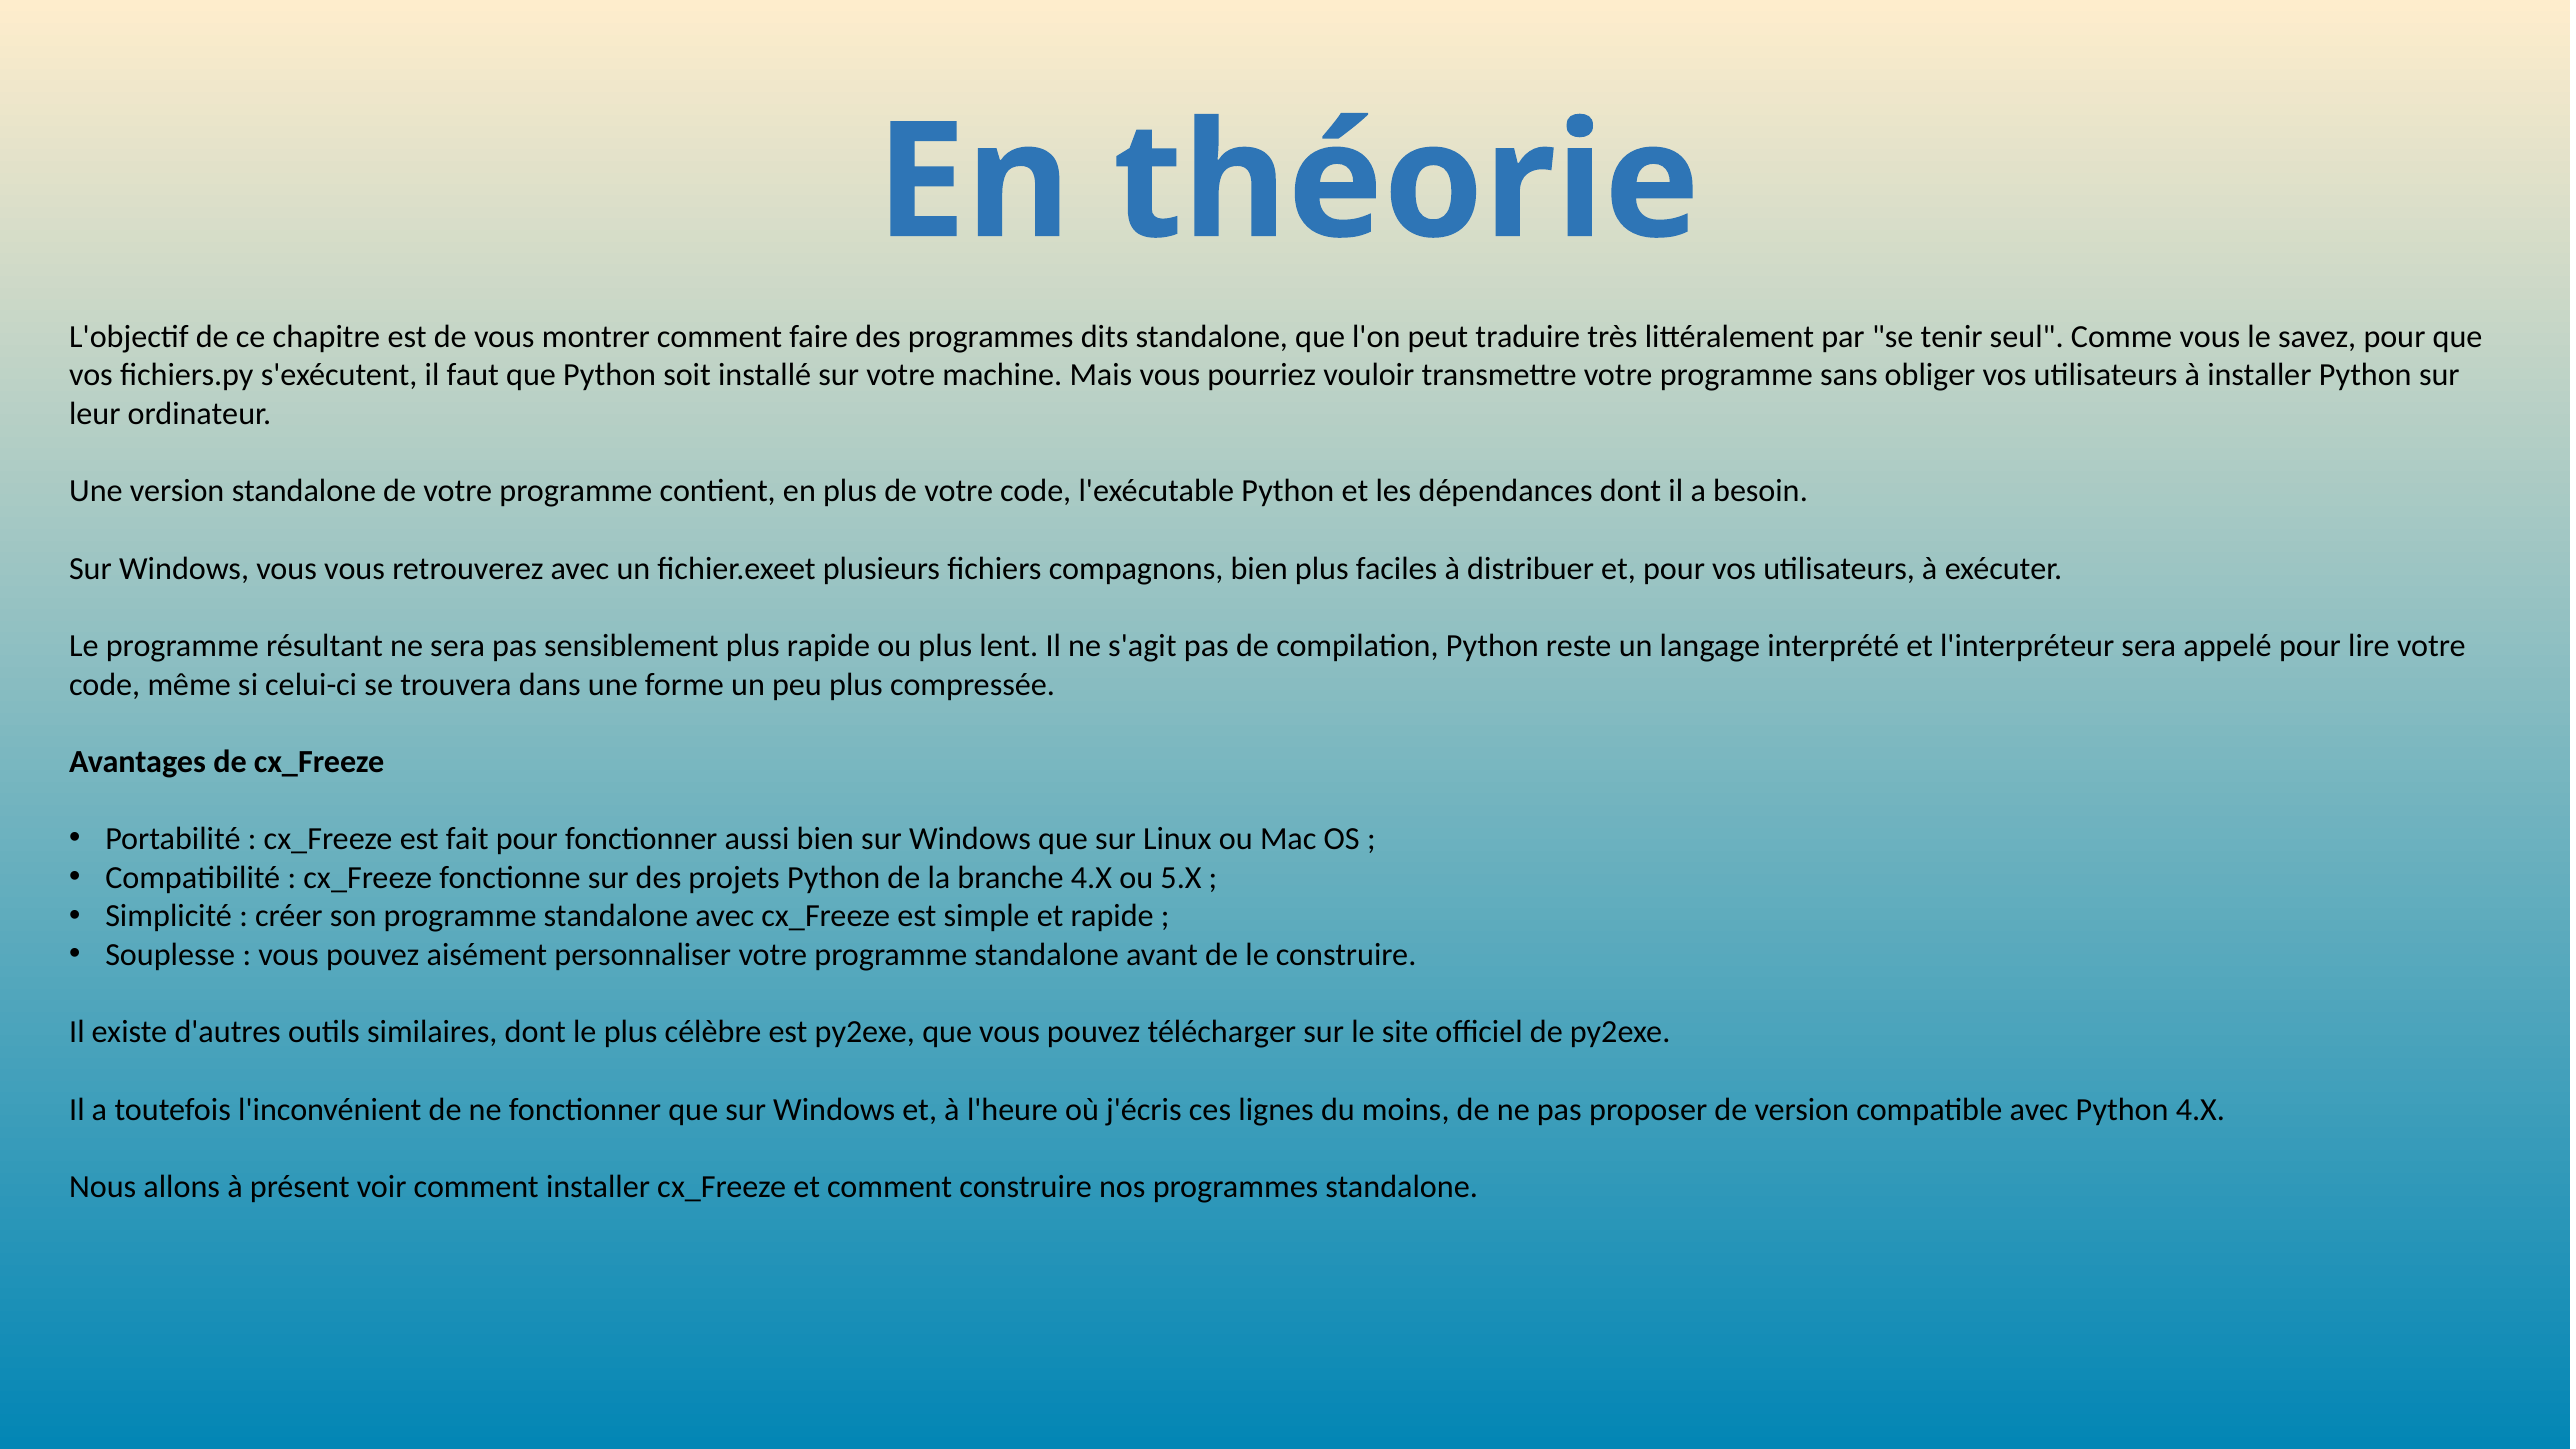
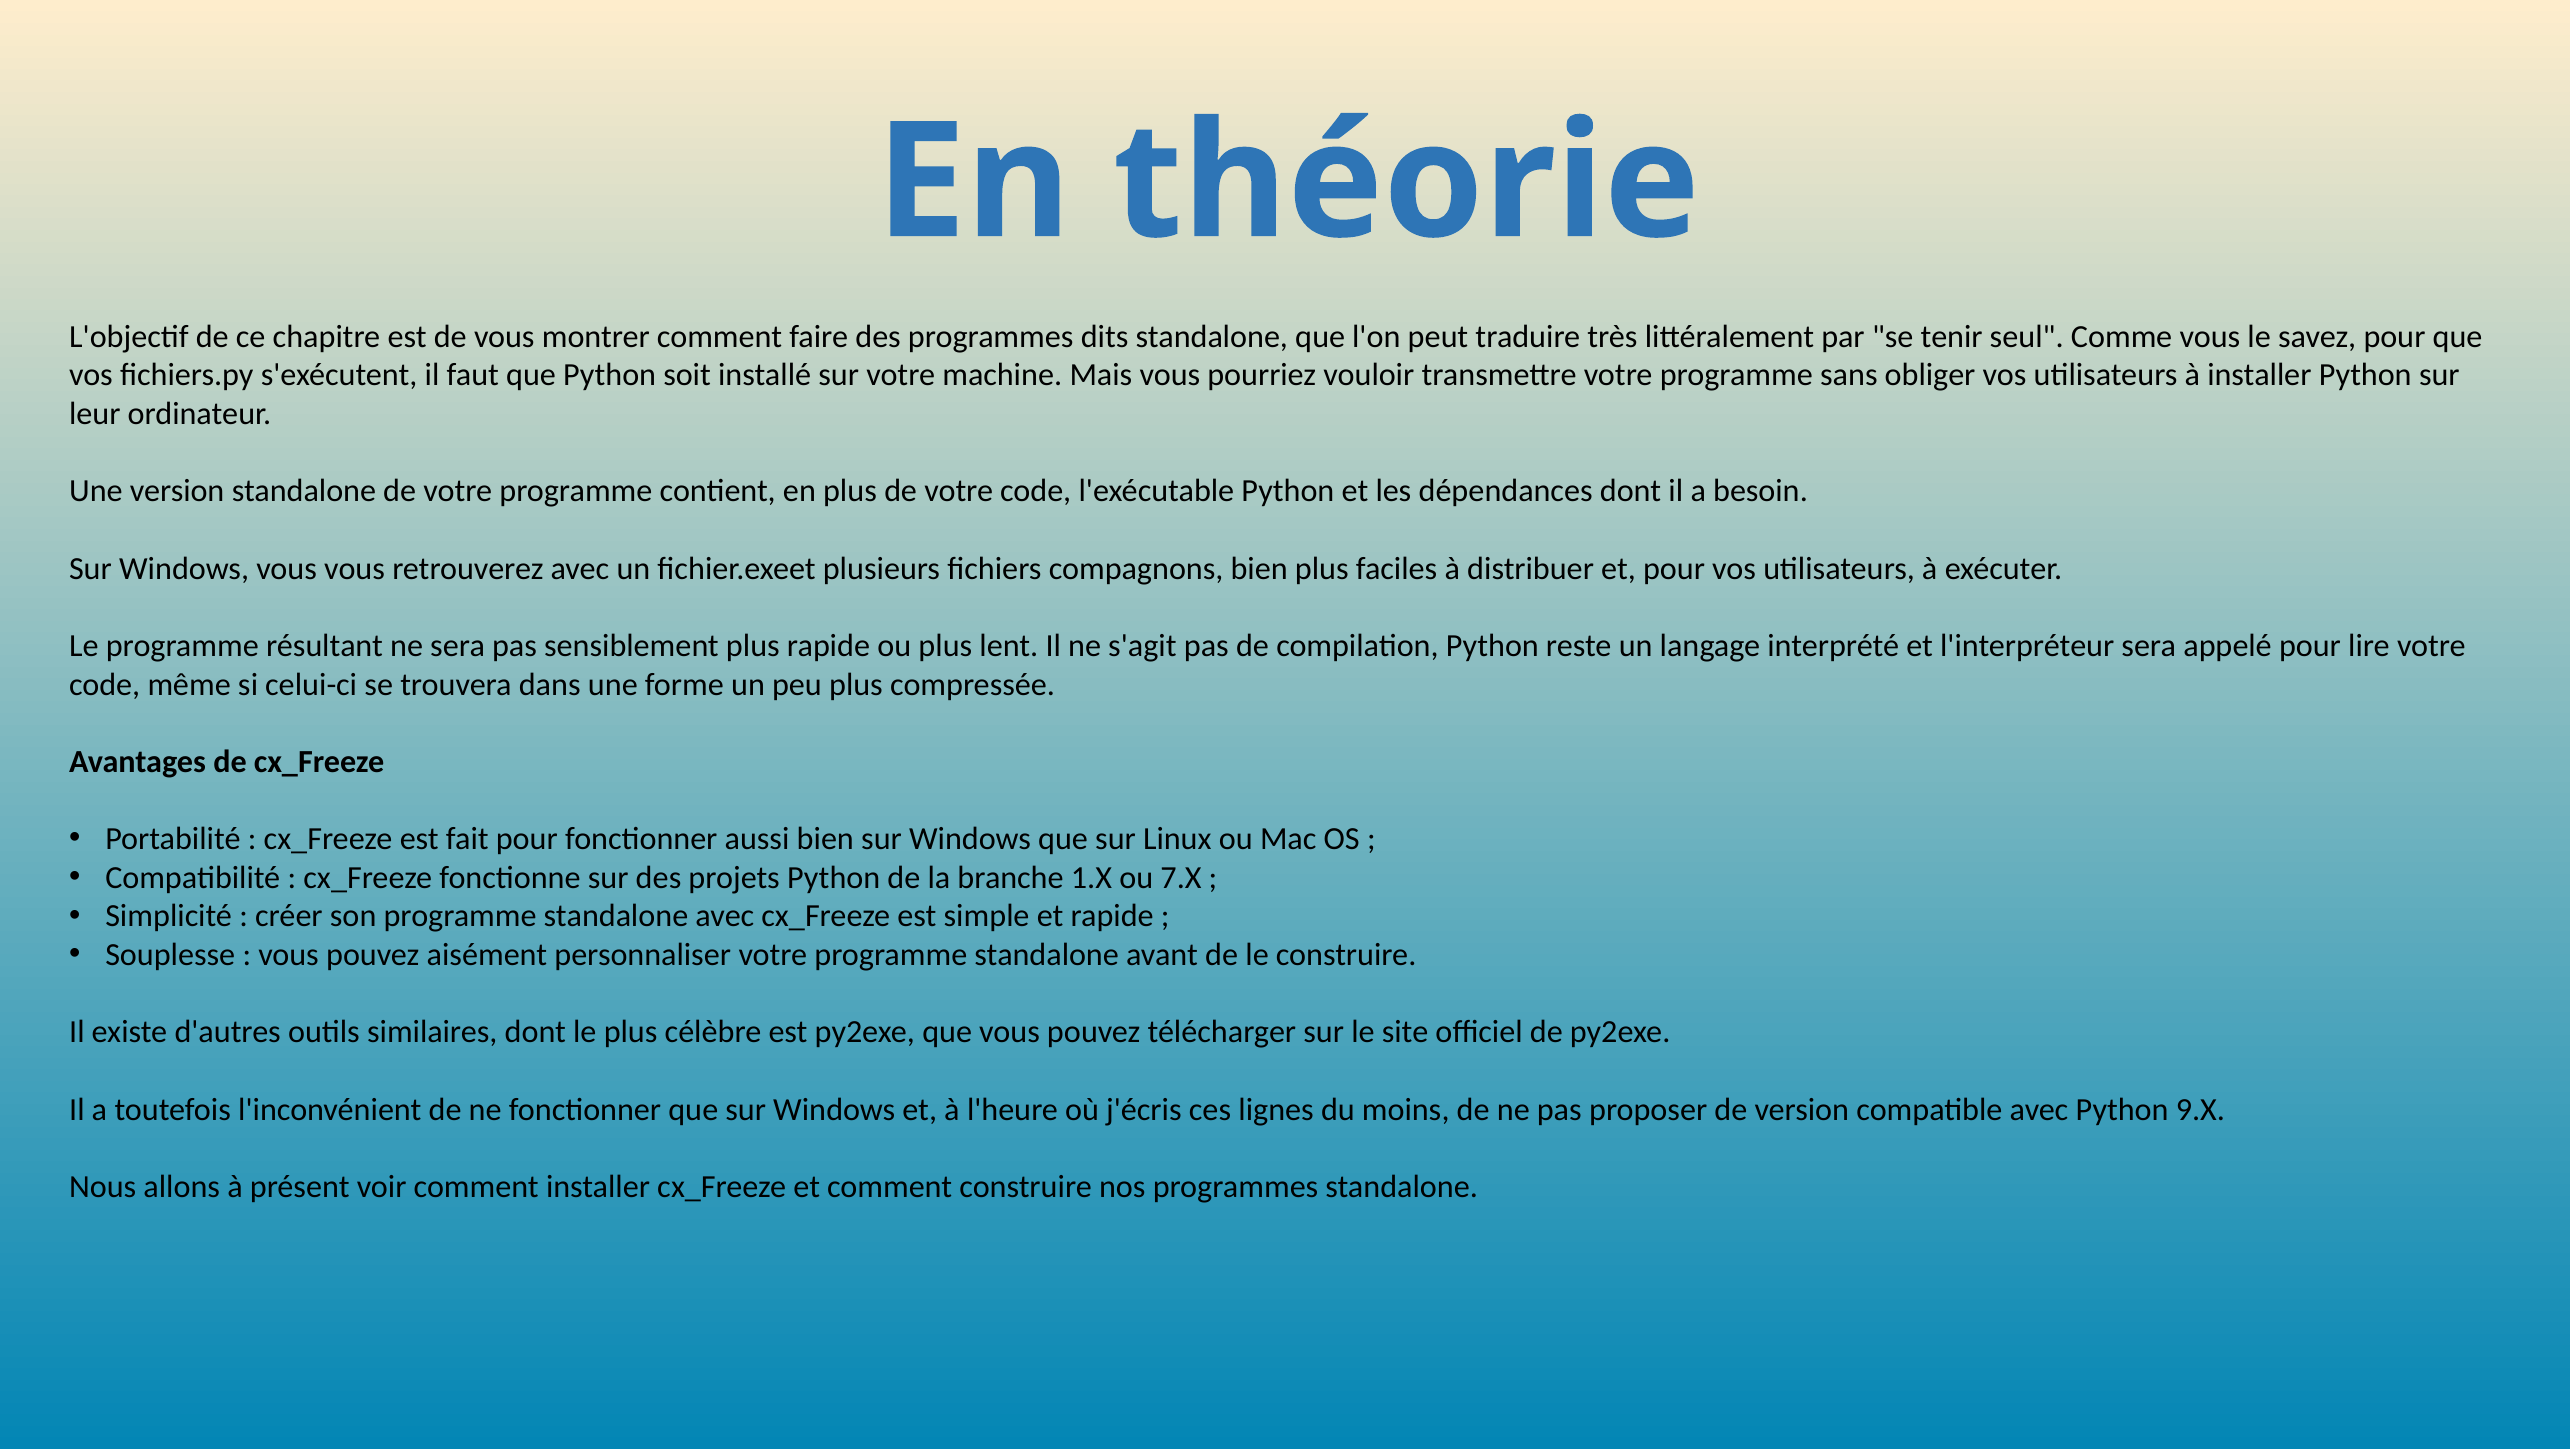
branche 4.X: 4.X -> 1.X
5.X: 5.X -> 7.X
Python 4.X: 4.X -> 9.X
